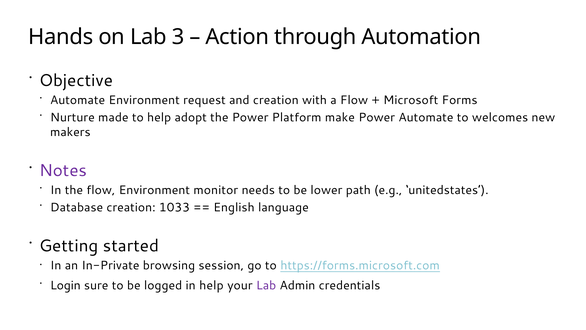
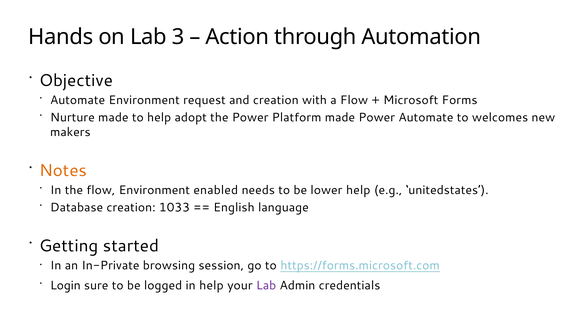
Platform make: make -> made
Notes colour: purple -> orange
monitor: monitor -> enabled
lower path: path -> help
